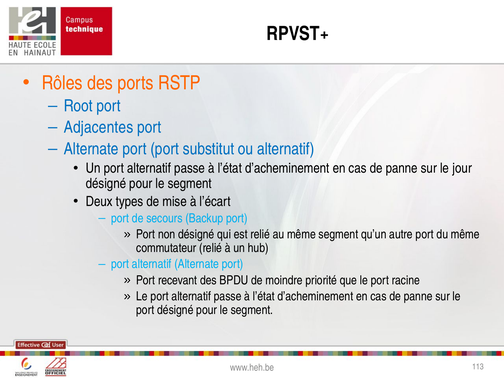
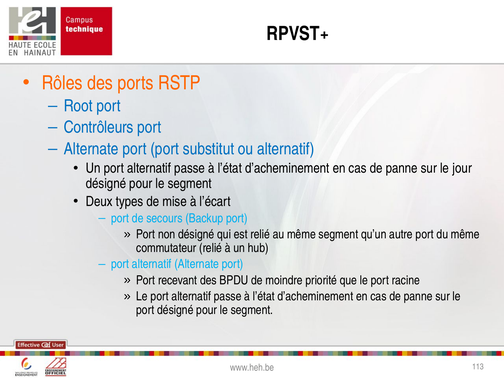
Adjacentes: Adjacentes -> Contrôleurs
